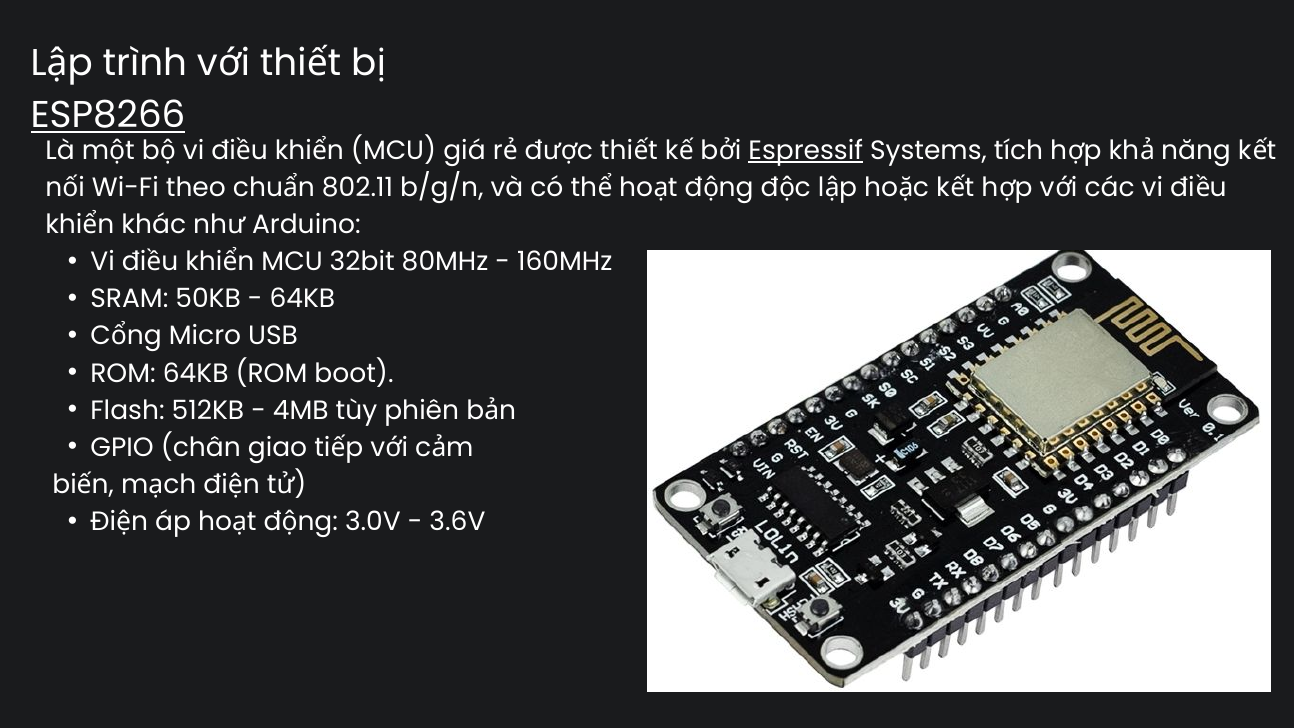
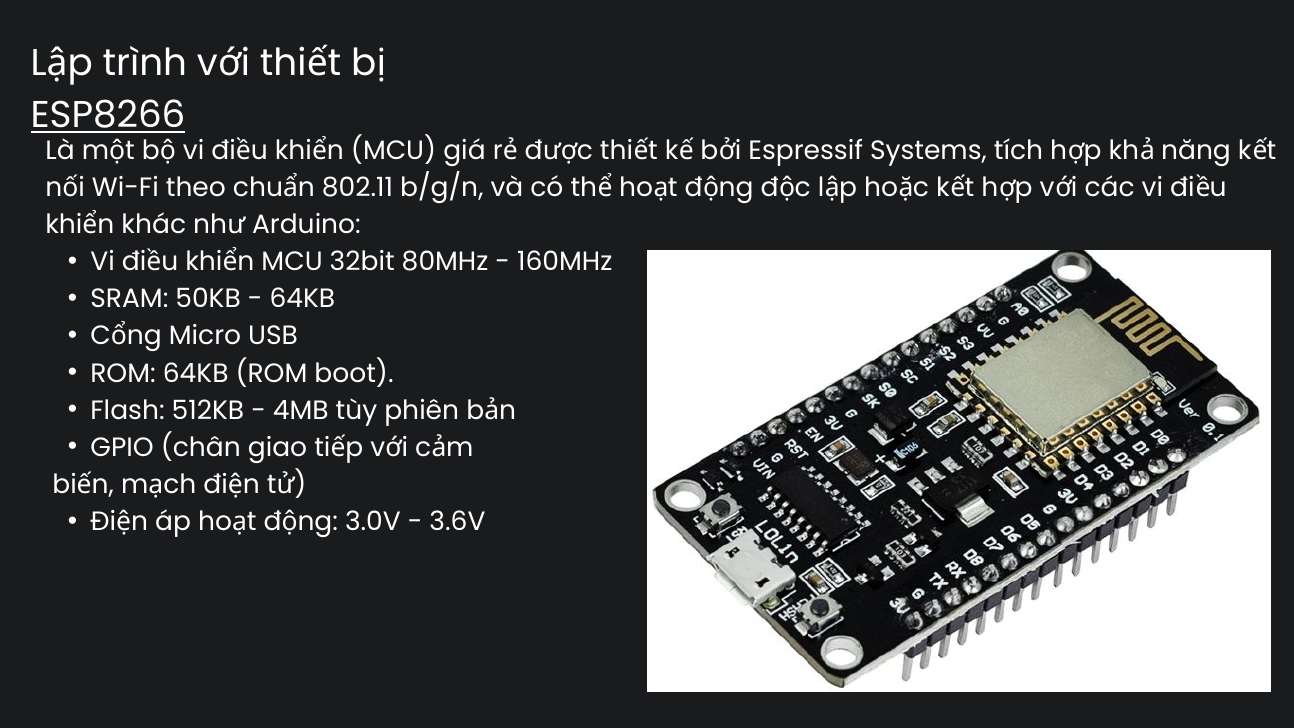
Espressif underline: present -> none
